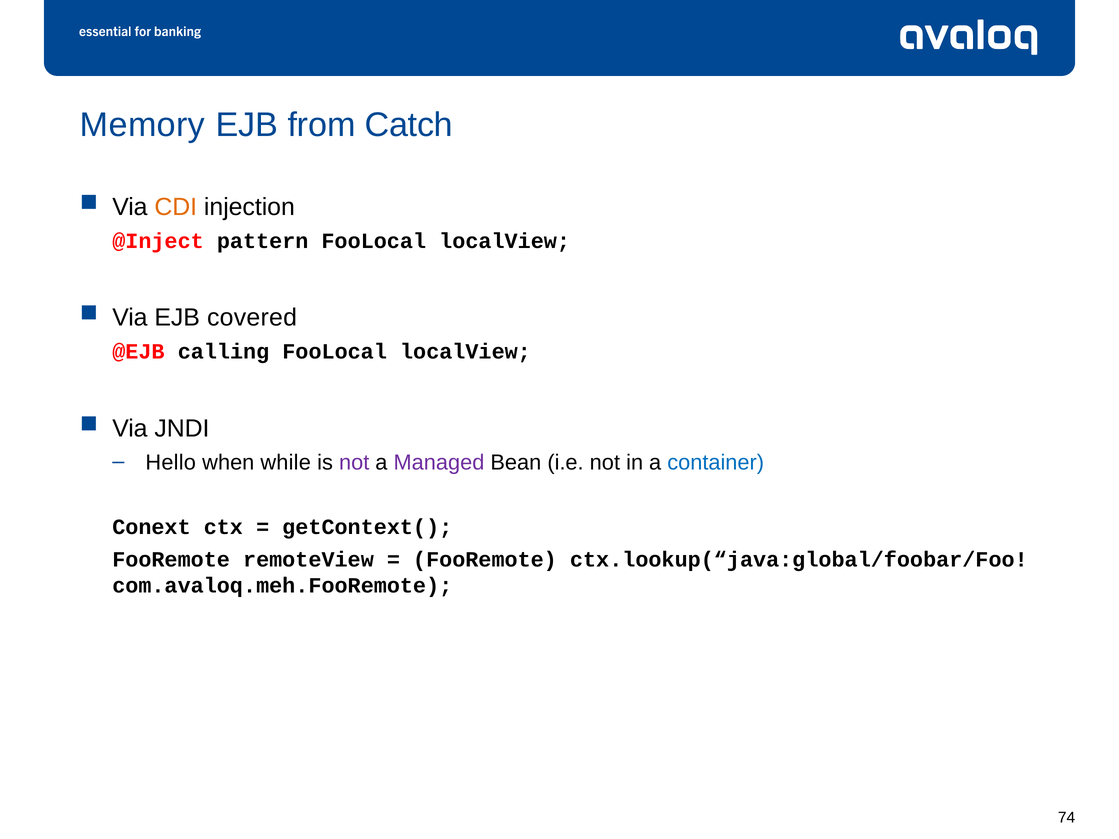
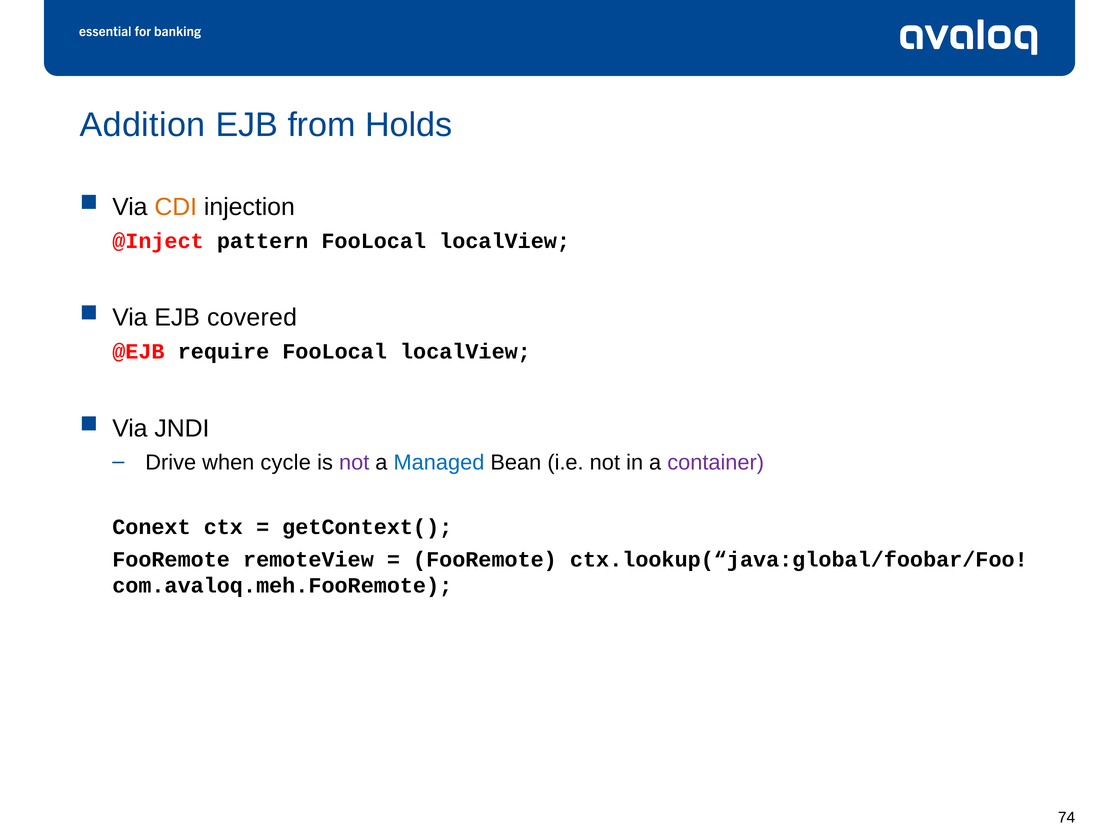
Memory: Memory -> Addition
Catch: Catch -> Holds
calling: calling -> require
Hello: Hello -> Drive
while: while -> cycle
Managed colour: purple -> blue
container colour: blue -> purple
